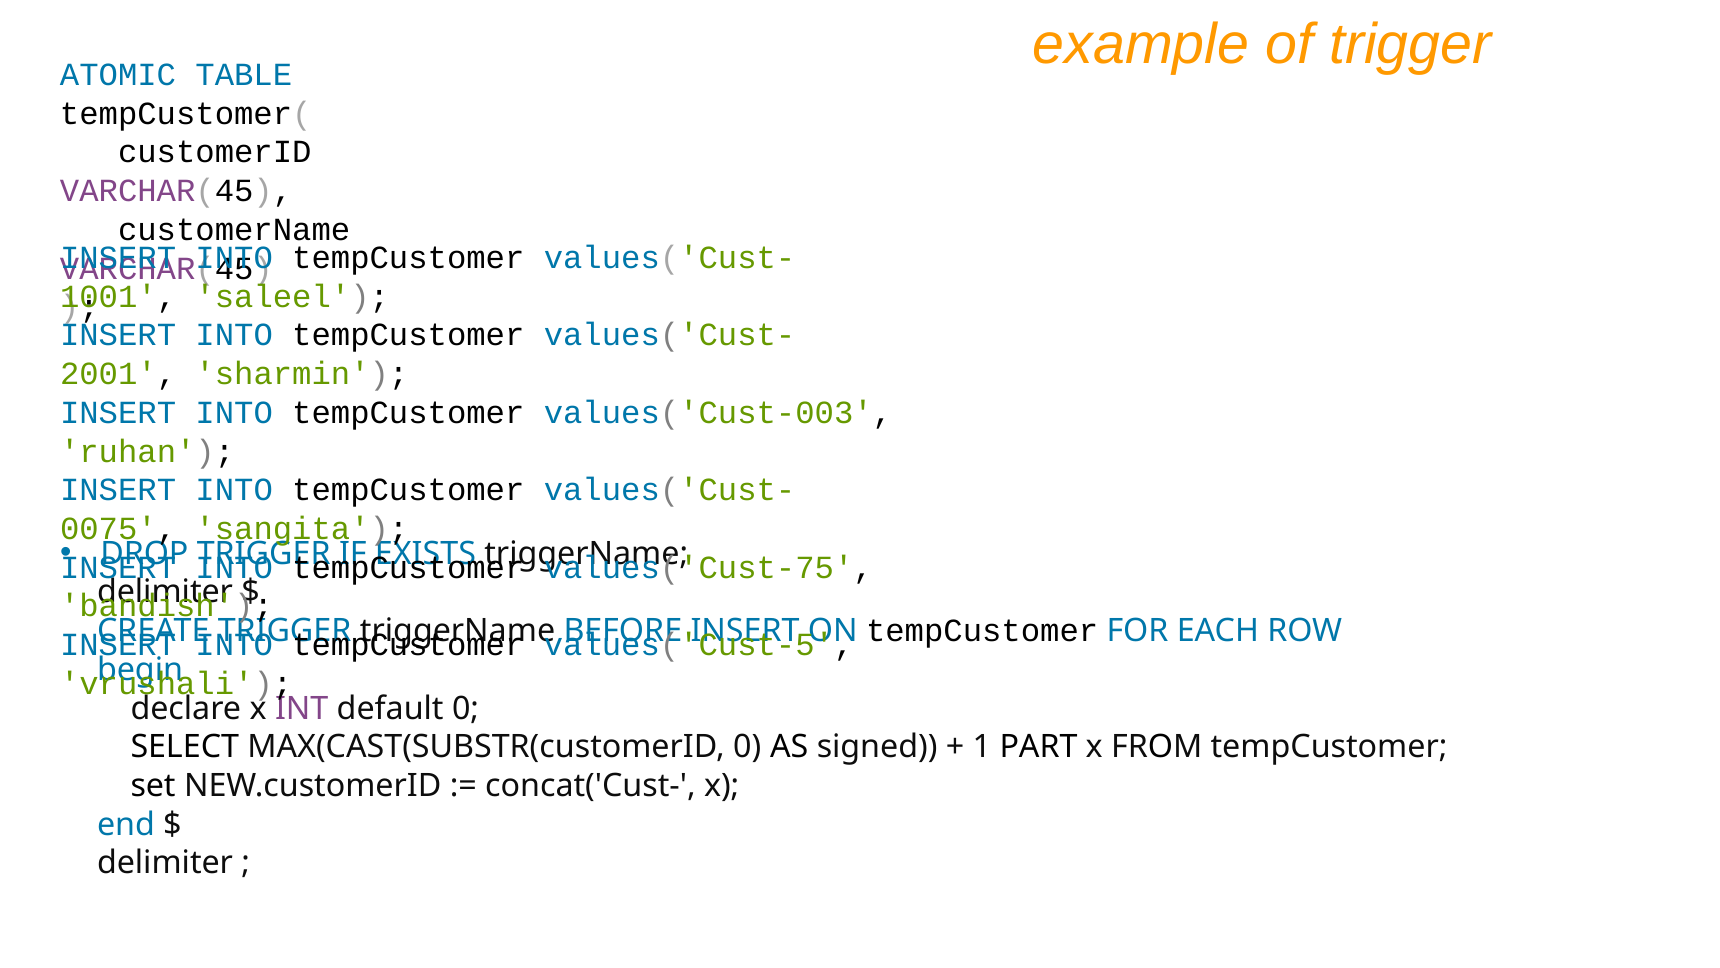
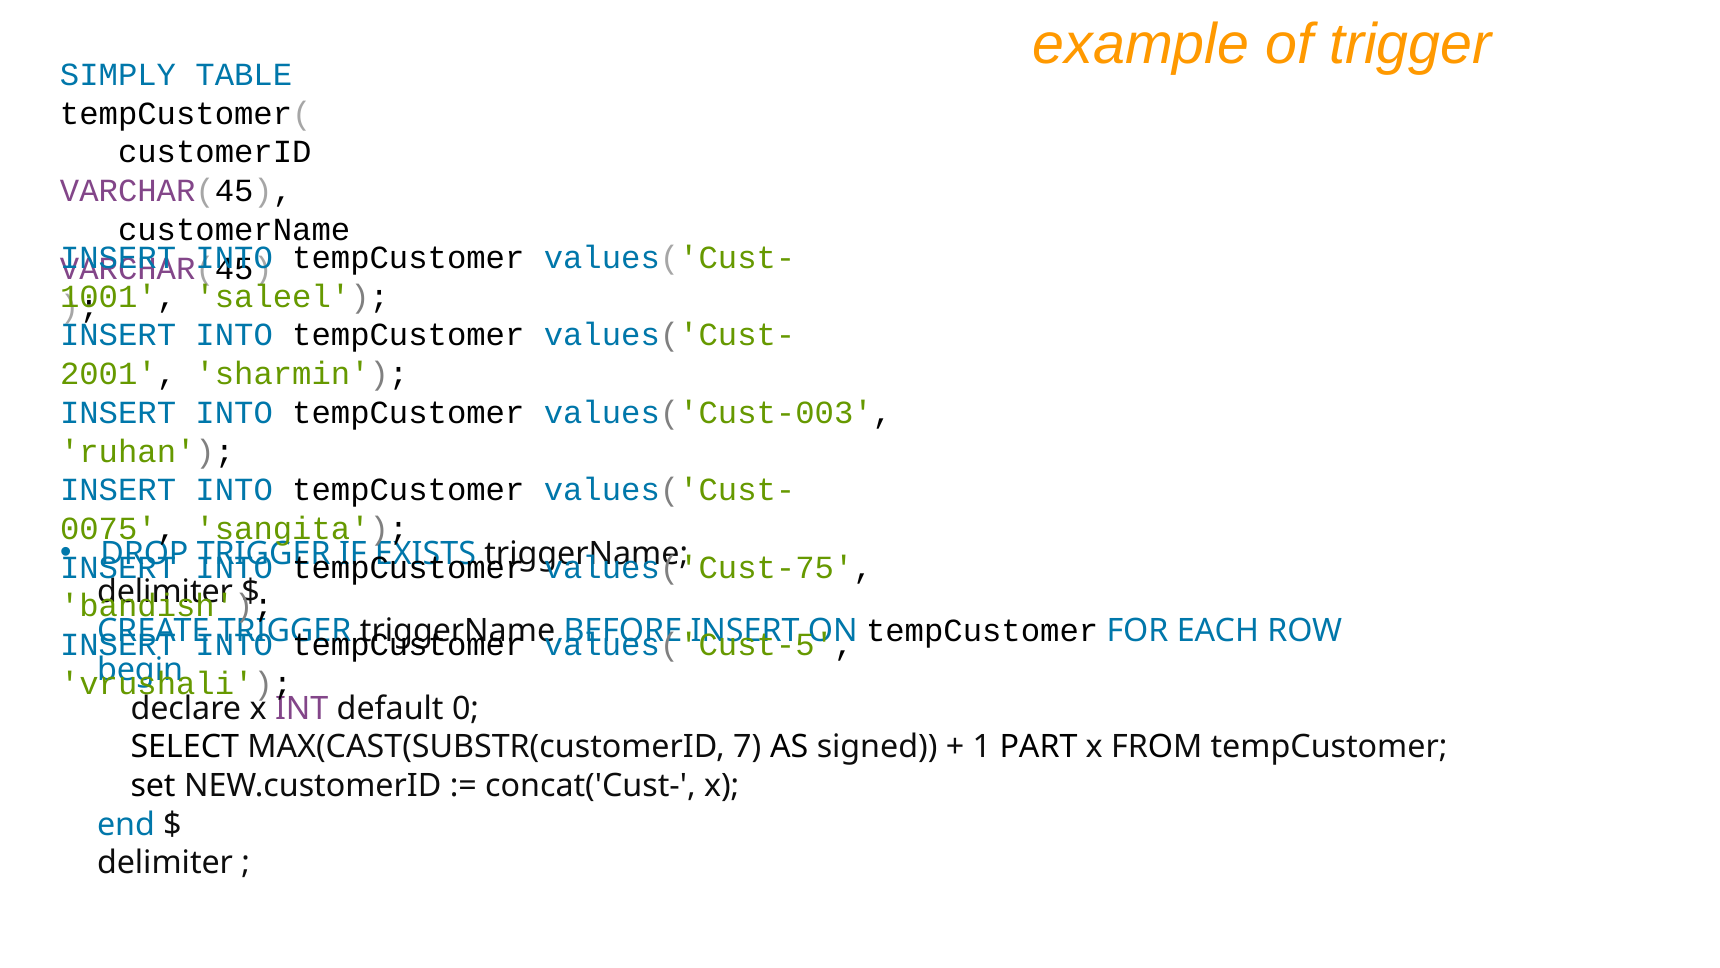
ATOMIC: ATOMIC -> SIMPLY
MAX(CAST(SUBSTR(customerID 0: 0 -> 7
